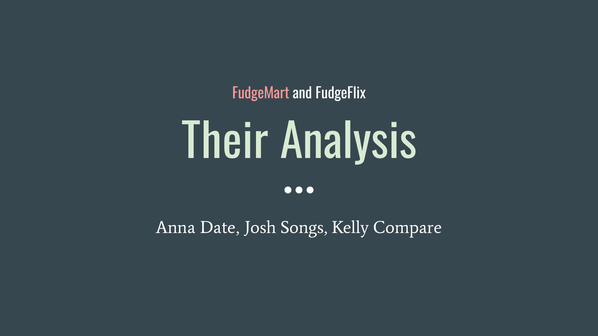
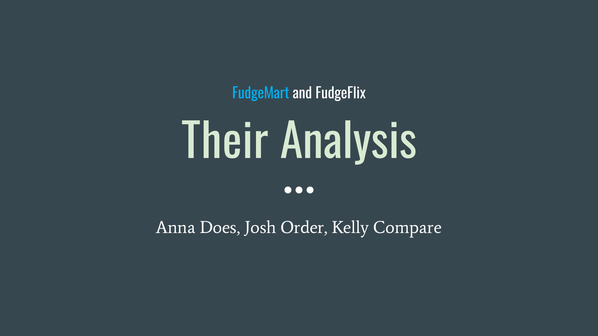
FudgeMart colour: pink -> light blue
Date: Date -> Does
Songs: Songs -> Order
